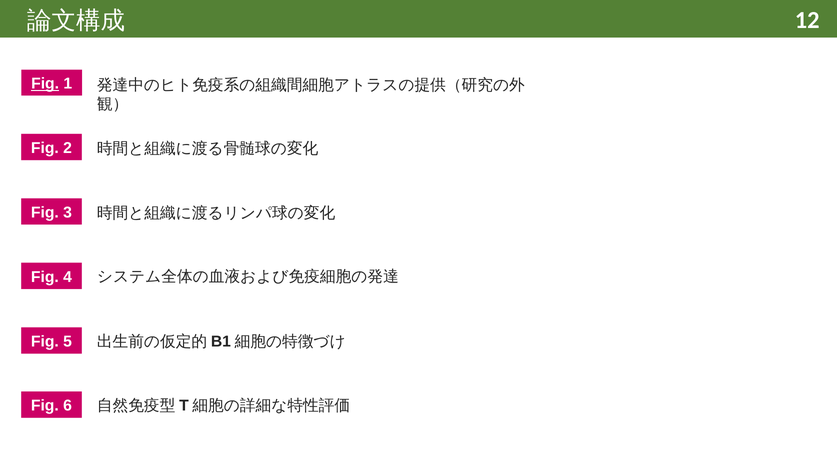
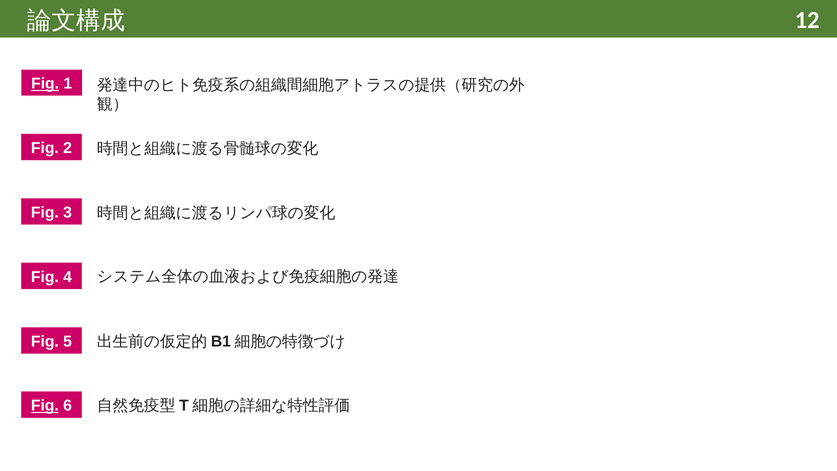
Fig at (45, 406) underline: none -> present
